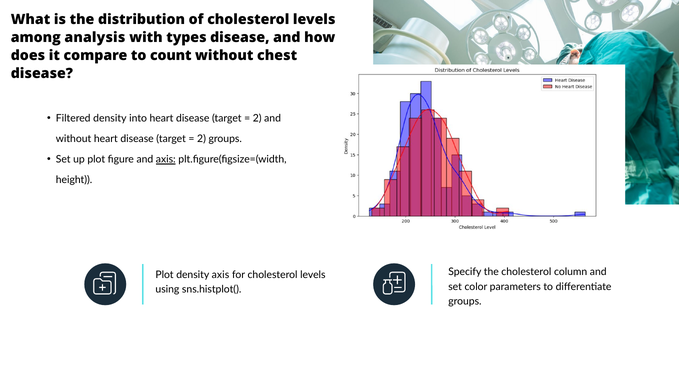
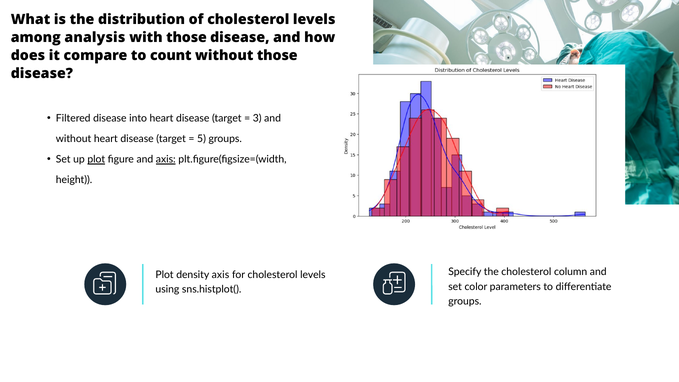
with types: types -> those
without chest: chest -> those
Filtered density: density -> disease
2 at (257, 118): 2 -> 3
2 at (202, 139): 2 -> 5
plot at (96, 159) underline: none -> present
